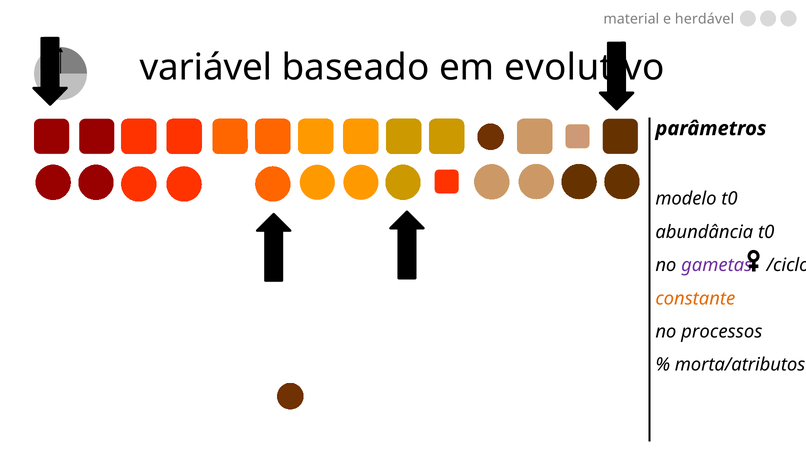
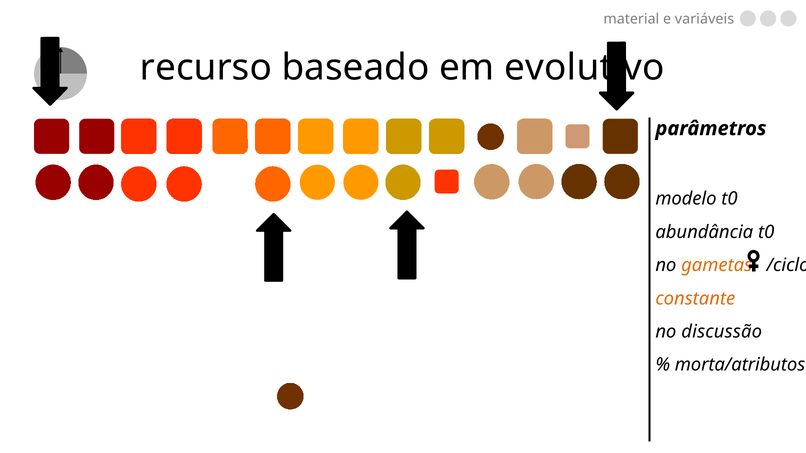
herdável: herdável -> variáveis
variável: variável -> recurso
gametas colour: purple -> orange
processos: processos -> discussão
